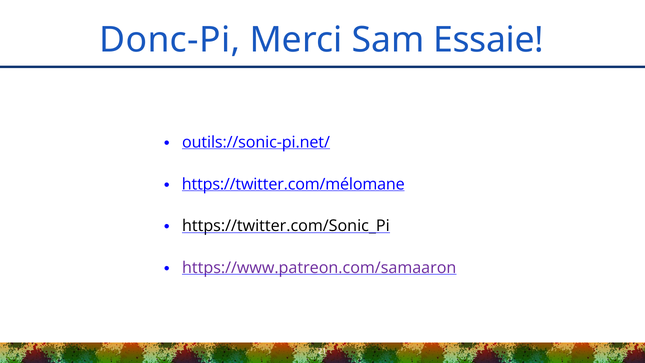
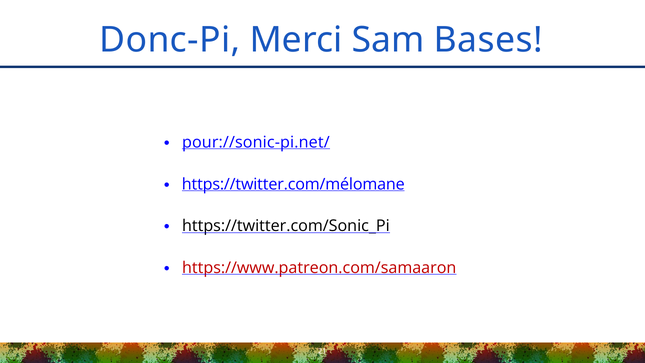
Essaie: Essaie -> Bases
outils://sonic-pi.net/: outils://sonic-pi.net/ -> pour://sonic-pi.net/
https://www.patreon.com/samaaron colour: purple -> red
